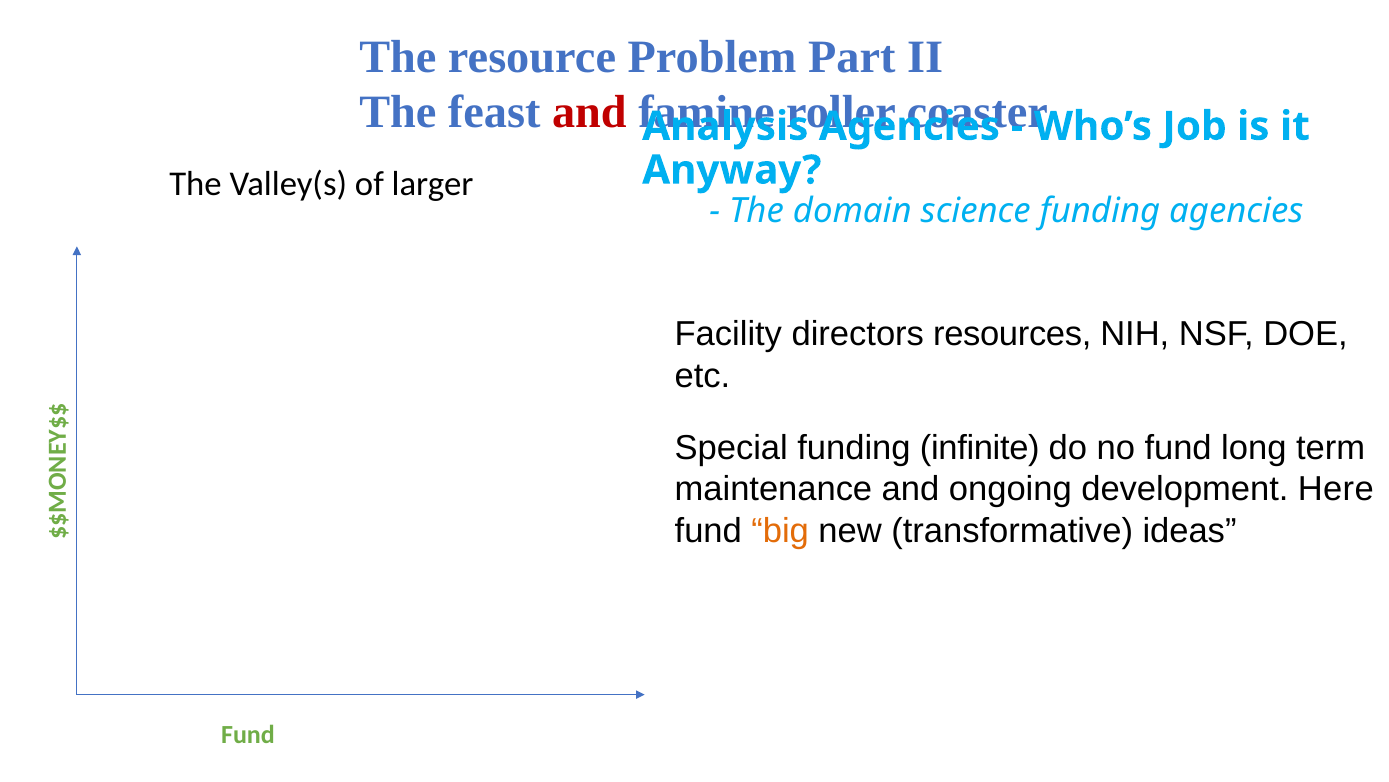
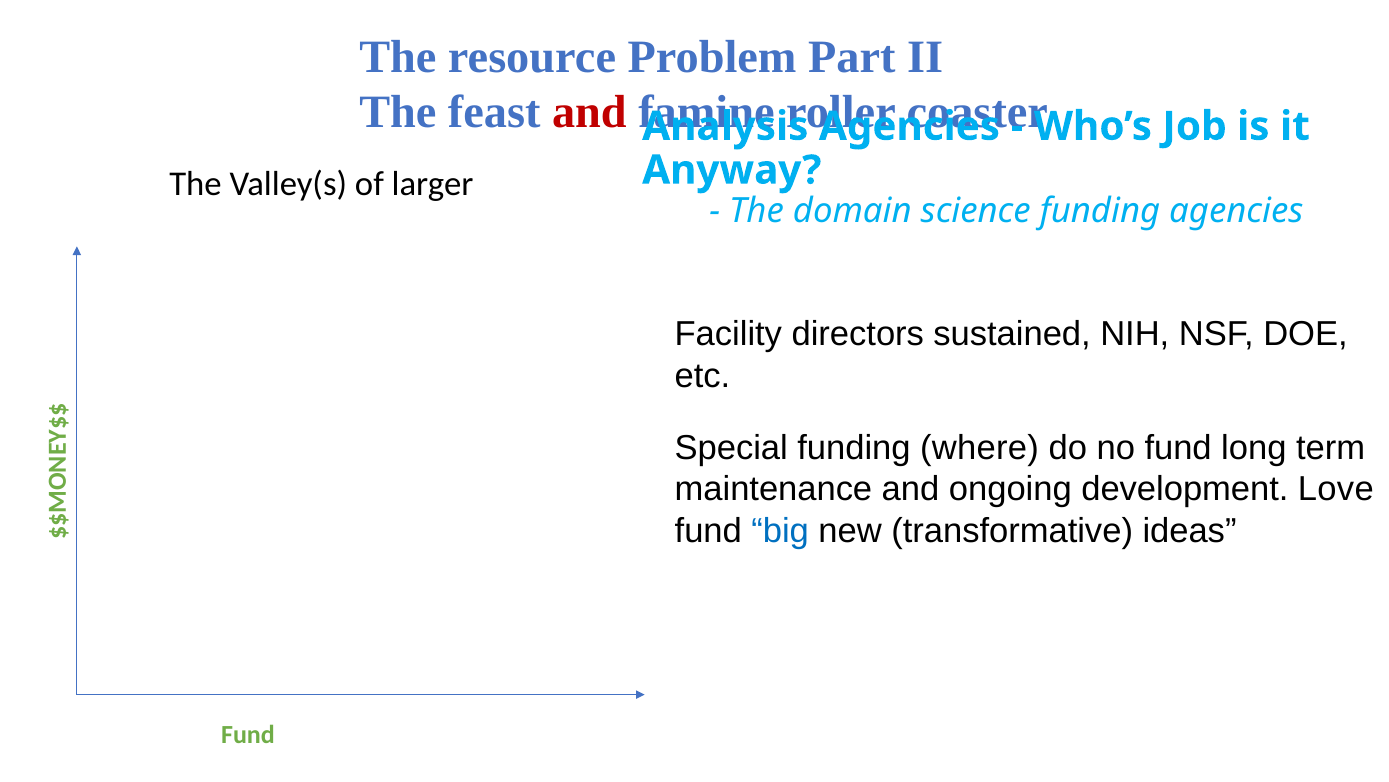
resources: resources -> sustained
infinite: infinite -> where
Here: Here -> Love
big colour: orange -> blue
